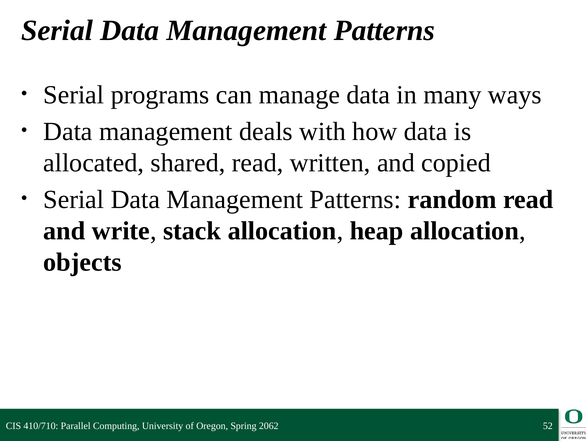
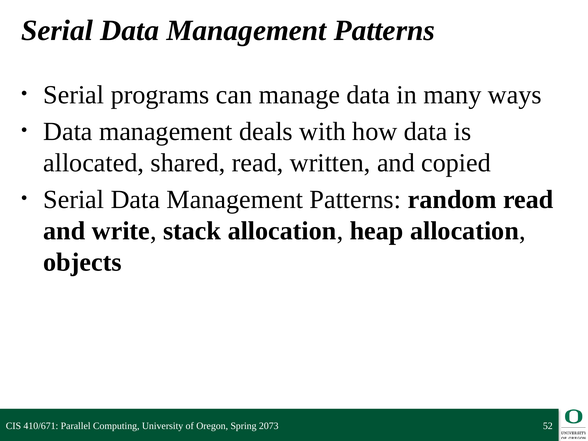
410/710: 410/710 -> 410/671
2062: 2062 -> 2073
